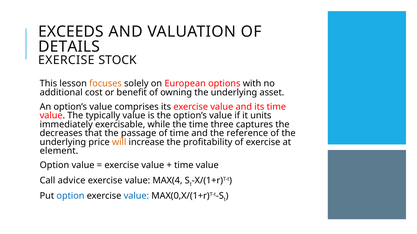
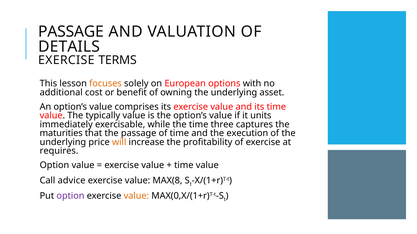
EXCEEDS at (71, 32): EXCEEDS -> PASSAGE
STOCK: STOCK -> TERMS
decreases: decreases -> maturities
reference: reference -> execution
element: element -> requires
MAX(4: MAX(4 -> MAX(8
option at (70, 196) colour: blue -> purple
value at (136, 196) colour: blue -> orange
